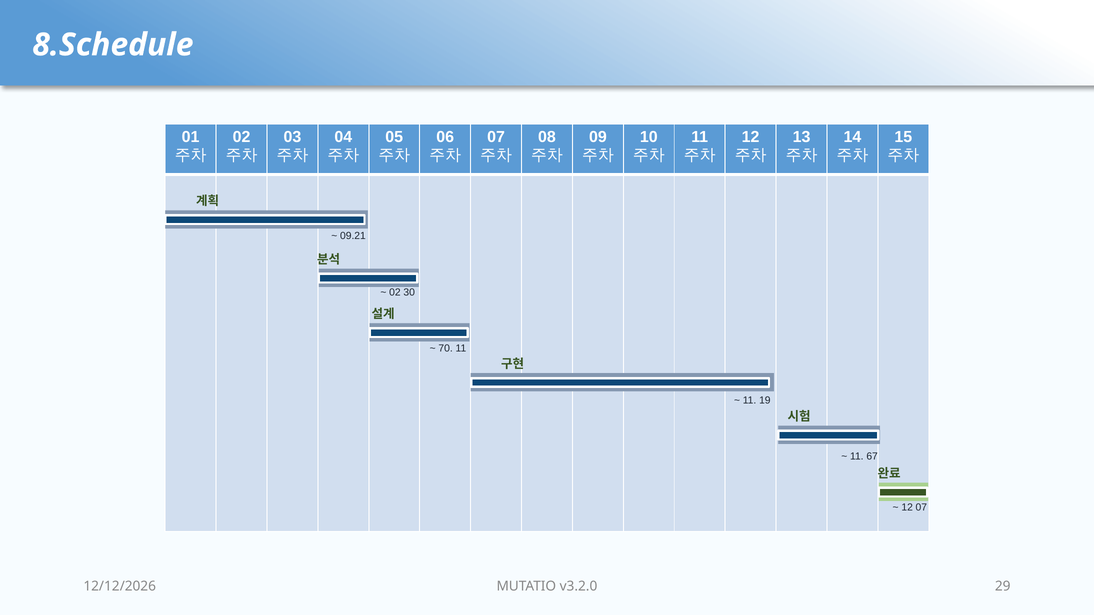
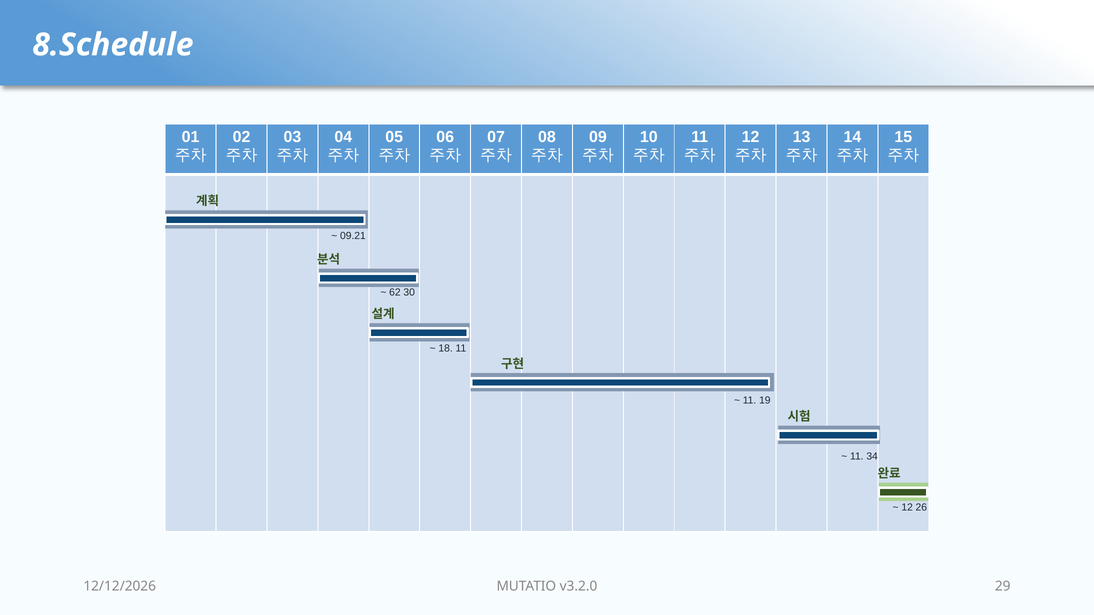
02 at (395, 293): 02 -> 62
70: 70 -> 18
67: 67 -> 34
12 07: 07 -> 26
